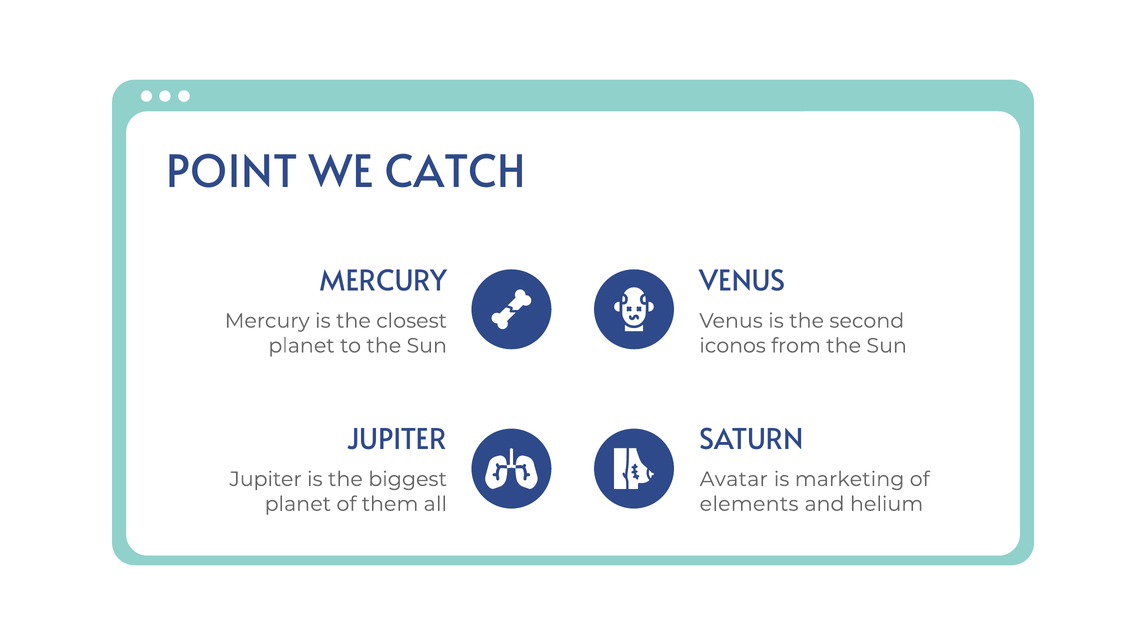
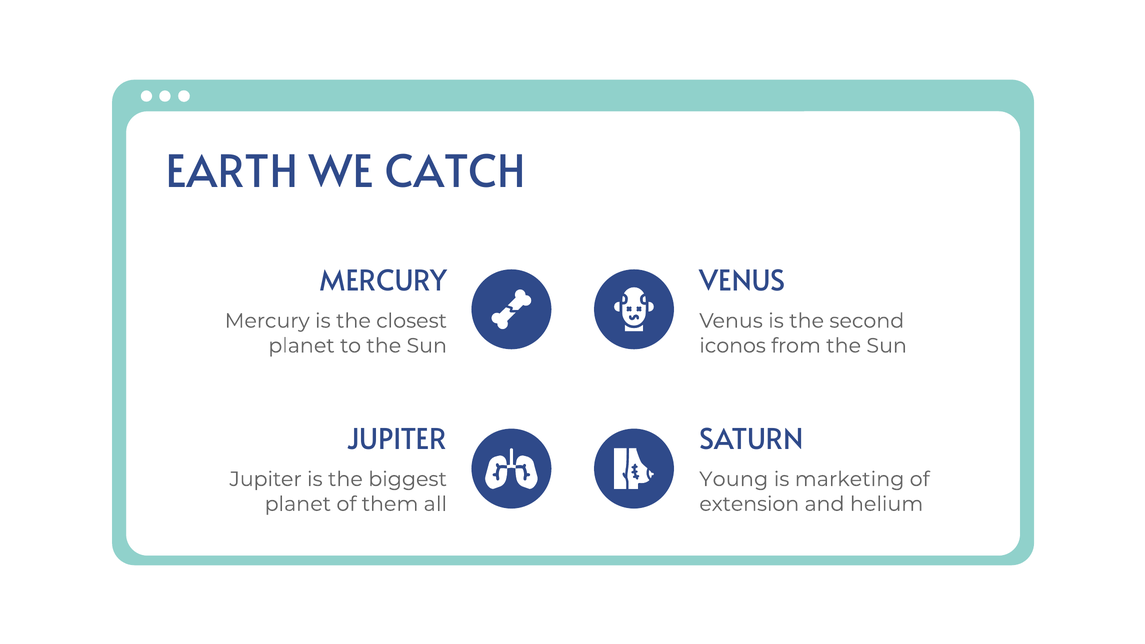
POINT: POINT -> EARTH
Avatar: Avatar -> Young
elements: elements -> extension
